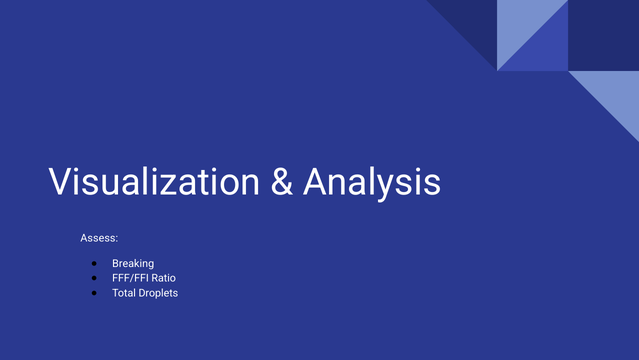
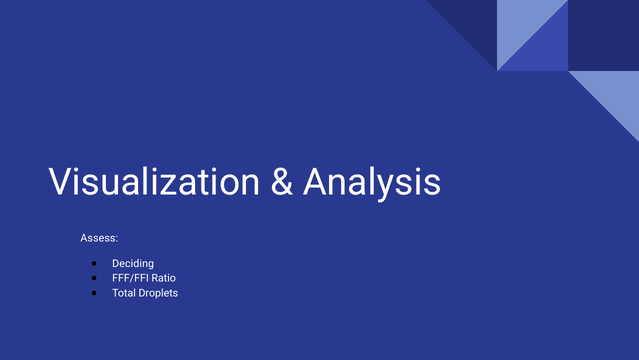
Breaking: Breaking -> Deciding
